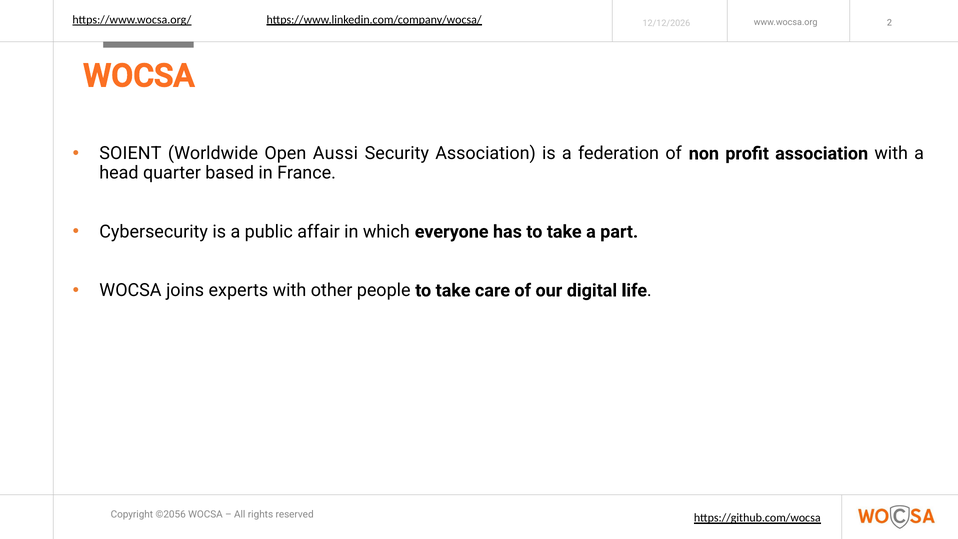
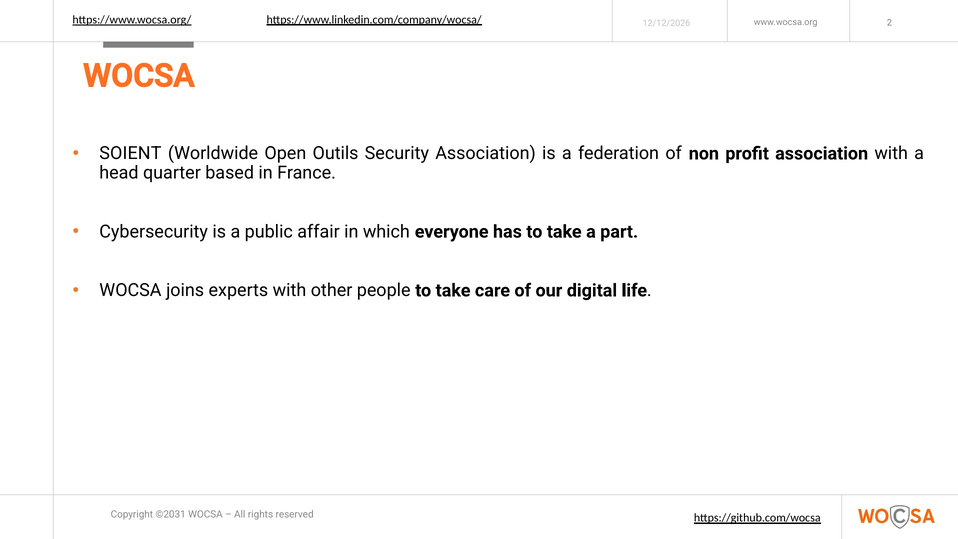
Aussi: Aussi -> Outils
©2056: ©2056 -> ©2031
